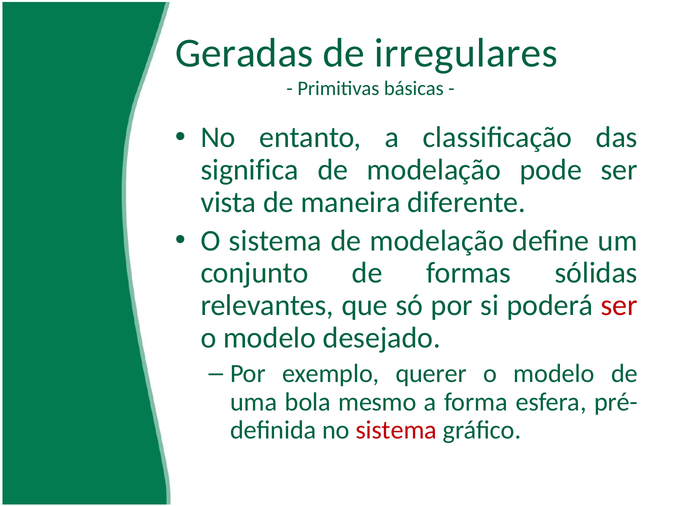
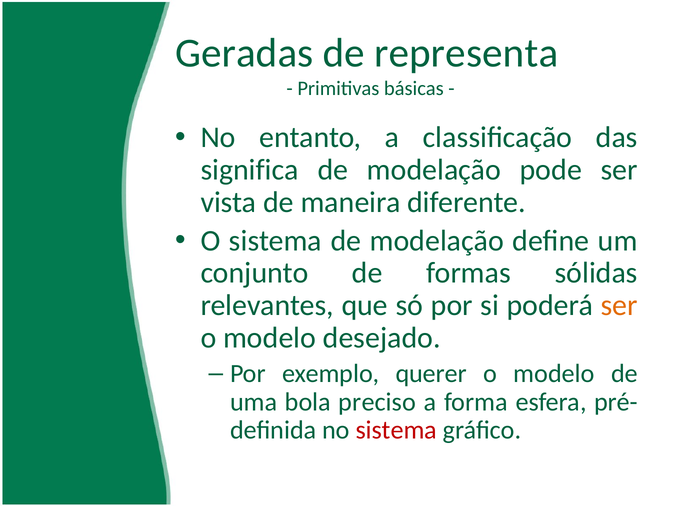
irregulares: irregulares -> representa
ser at (619, 305) colour: red -> orange
mesmo: mesmo -> preciso
